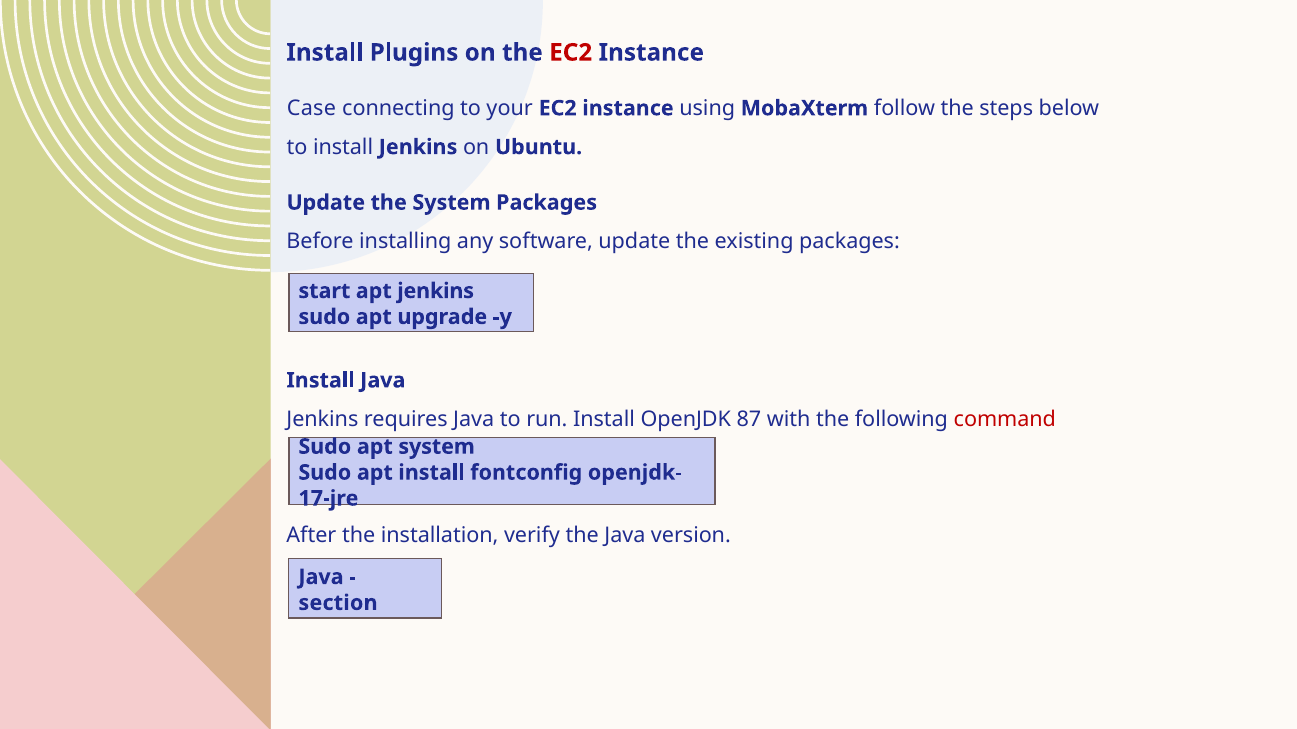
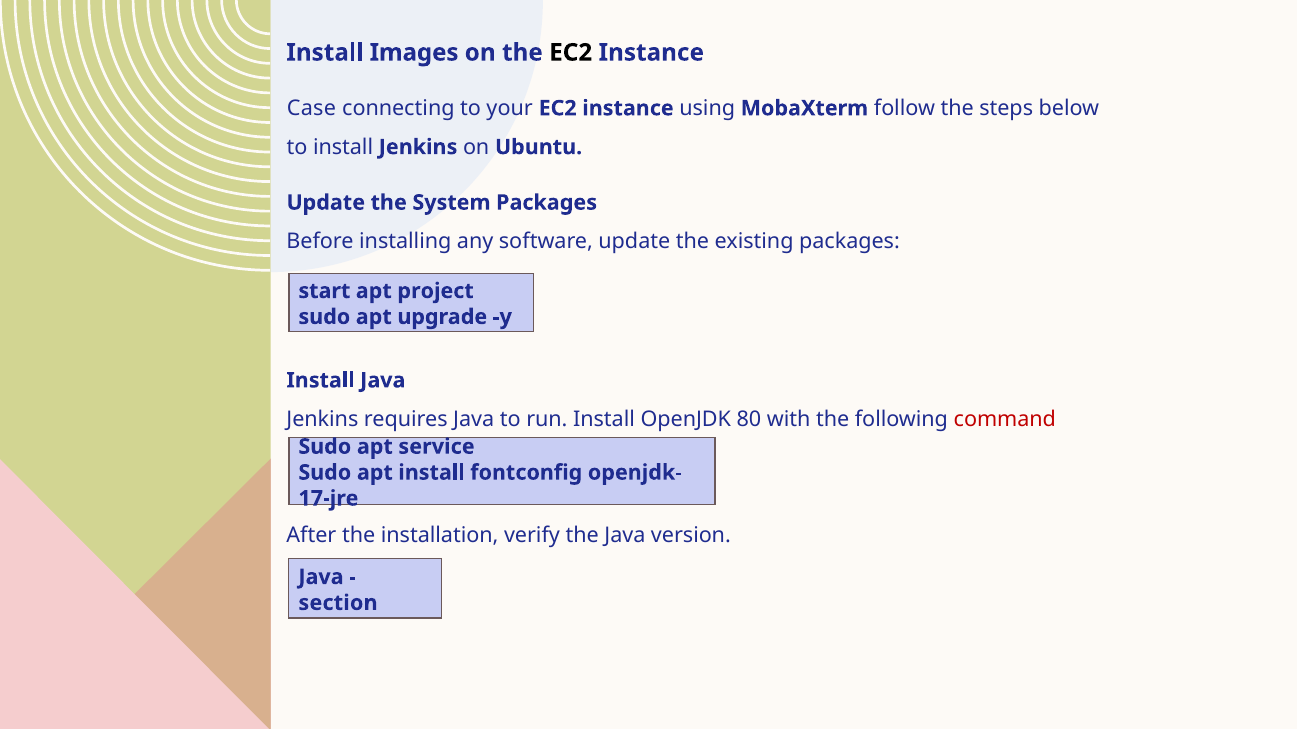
Plugins: Plugins -> Images
EC2 at (571, 53) colour: red -> black
apt jenkins: jenkins -> project
87: 87 -> 80
apt system: system -> service
